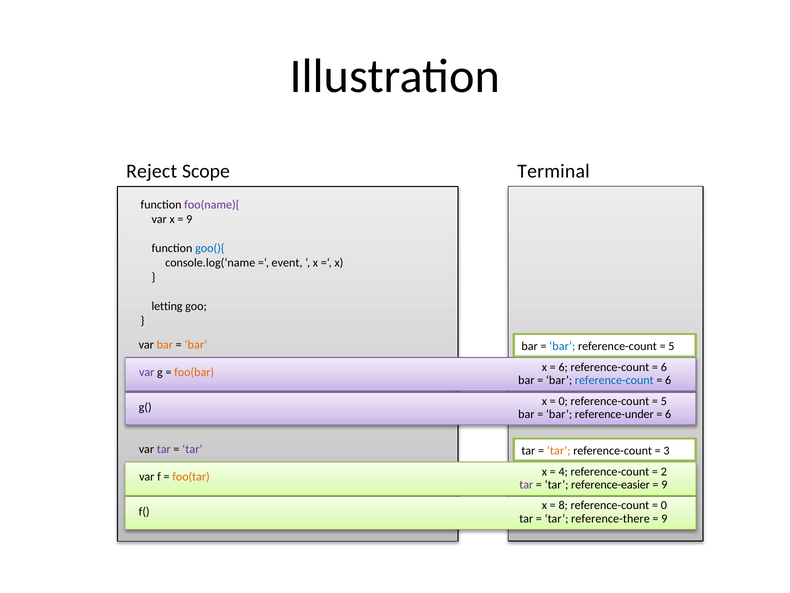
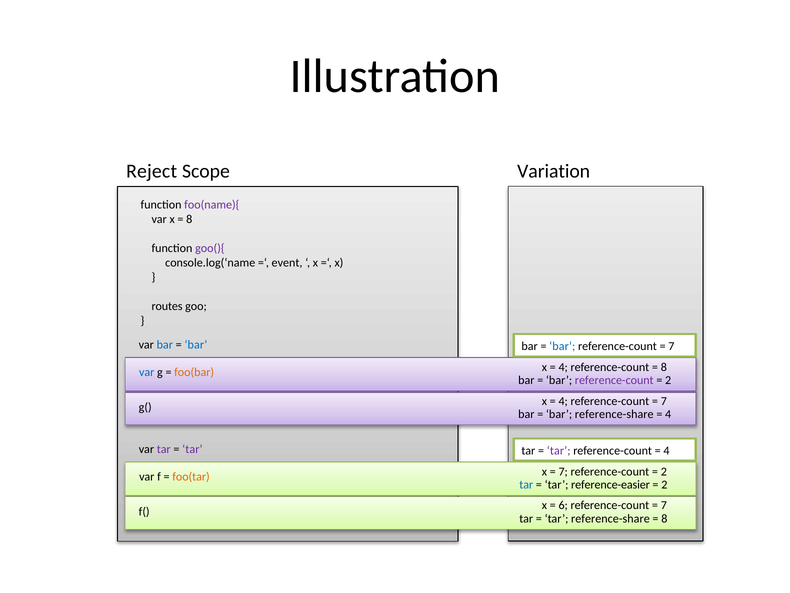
Terminal: Terminal -> Variation
9 at (189, 219): 9 -> 8
goo(){ colour: blue -> purple
letting: letting -> routes
bar at (165, 344) colour: orange -> blue
bar at (196, 344) colour: orange -> blue
5 at (671, 346): 5 -> 7
var at (147, 372) colour: purple -> blue
6 at (563, 367): 6 -> 4
6 at (664, 367): 6 -> 8
reference-count at (614, 380) colour: blue -> purple
6 at (668, 380): 6 -> 2
0 at (563, 401): 0 -> 4
5 at (664, 401): 5 -> 7
bar reference-under: reference-under -> reference-share
6 at (668, 414): 6 -> 4
tar at (559, 450) colour: orange -> purple
3 at (667, 450): 3 -> 4
4 at (563, 471): 4 -> 7
tar at (526, 484) colour: purple -> blue
9 at (664, 484): 9 -> 2
8: 8 -> 6
0 at (664, 505): 0 -> 7
tar reference-there: reference-there -> reference-share
9 at (664, 518): 9 -> 8
